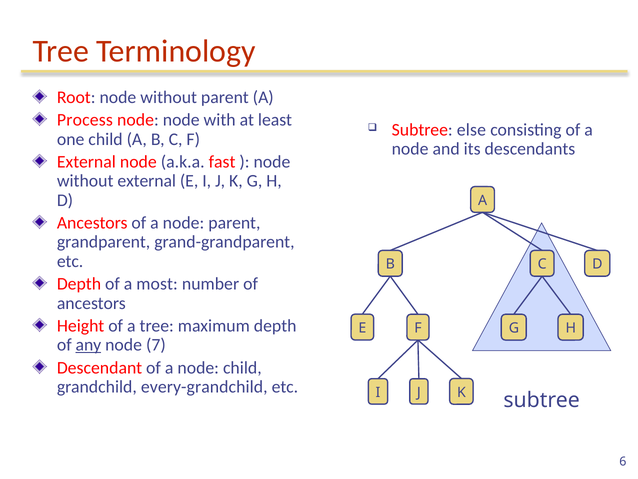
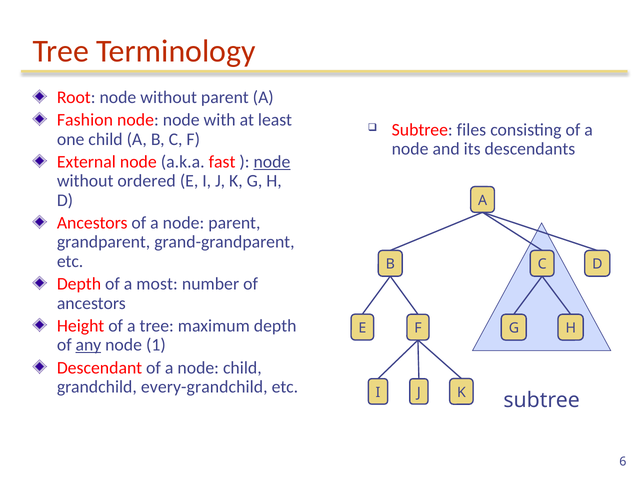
Process: Process -> Fashion
else: else -> files
node at (272, 162) underline: none -> present
without external: external -> ordered
7: 7 -> 1
